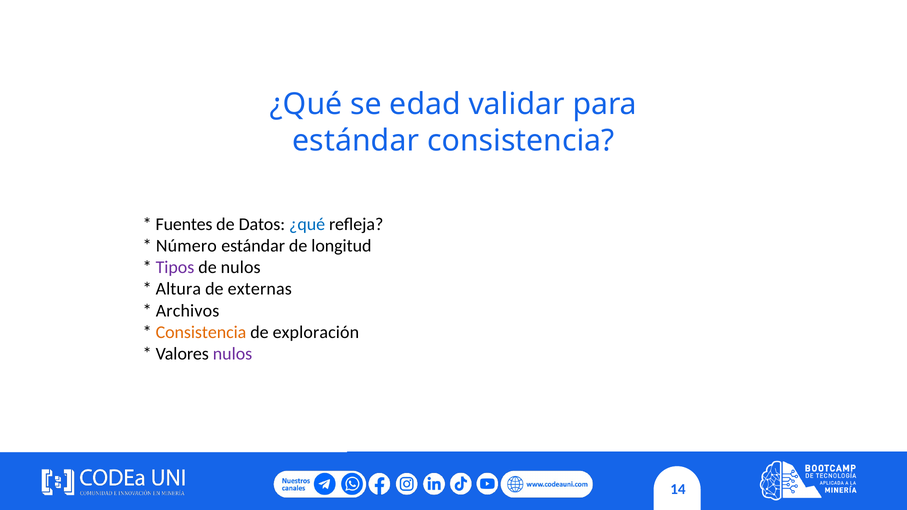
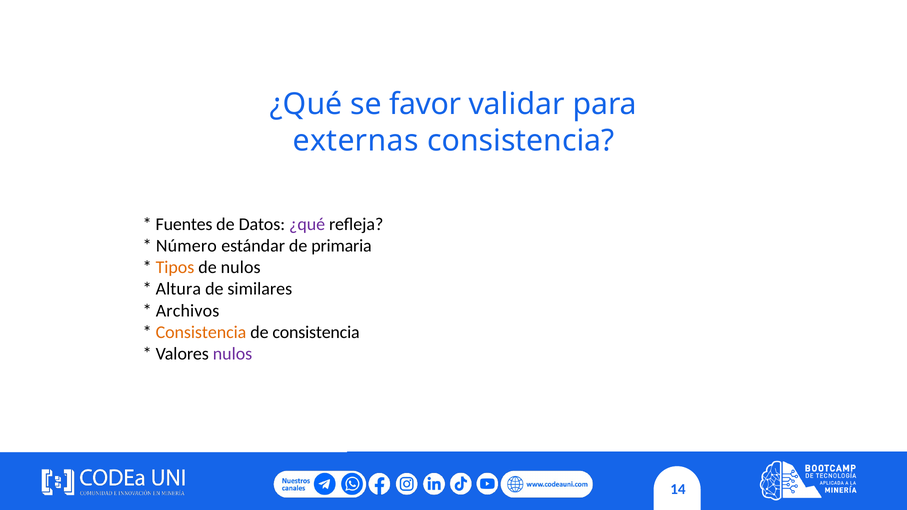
edad: edad -> favor
estándar at (356, 141): estándar -> externas
¿qué at (307, 225) colour: blue -> purple
longitud: longitud -> primaria
Tipos colour: purple -> orange
externas: externas -> similares
de exploración: exploración -> consistencia
